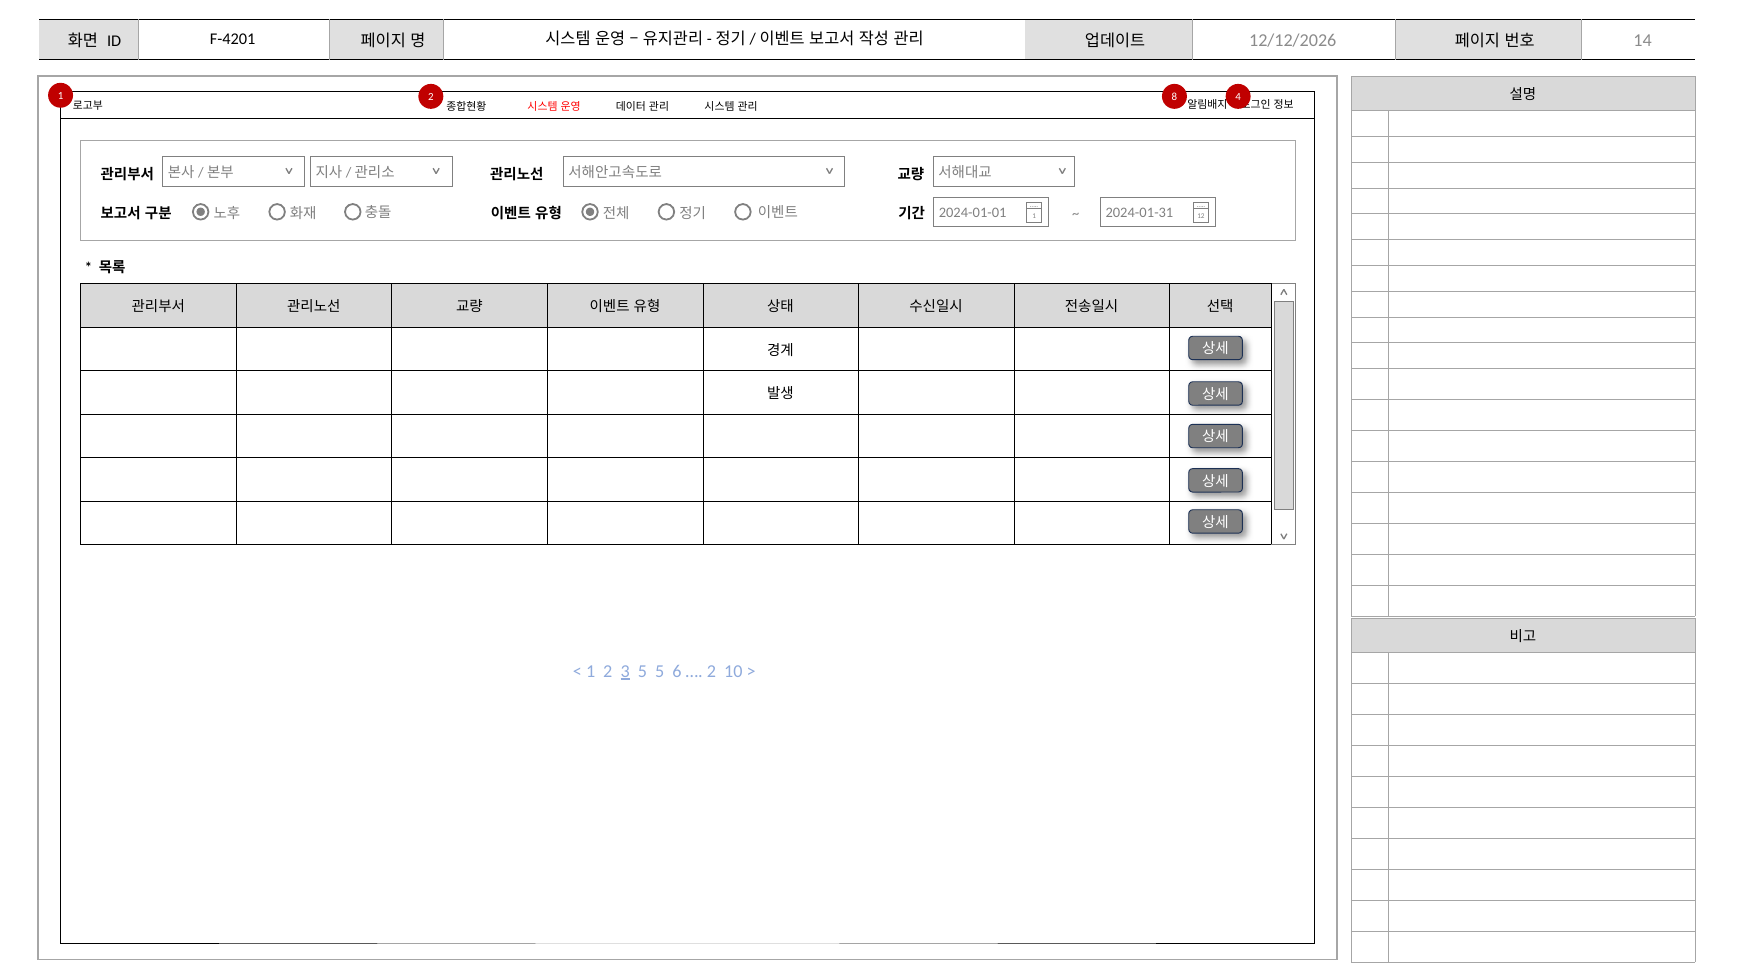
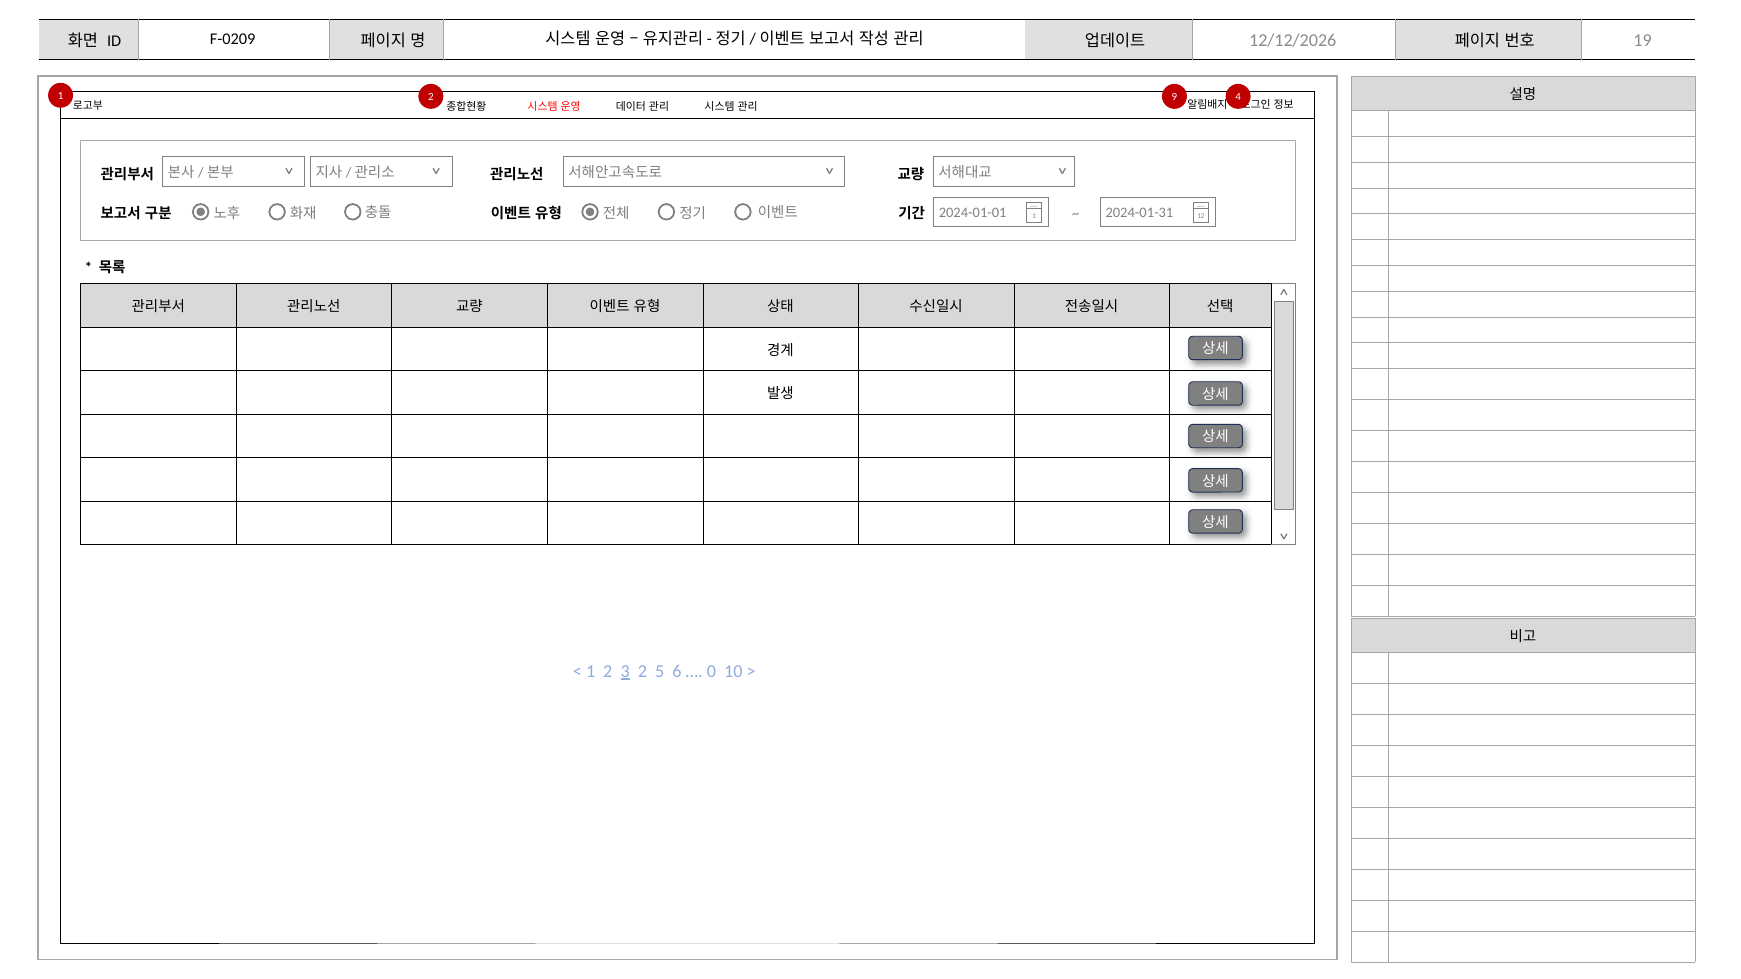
F-4201: F-4201 -> F-0209
14: 14 -> 19
8: 8 -> 9
3 5: 5 -> 2
2 at (711, 671): 2 -> 0
